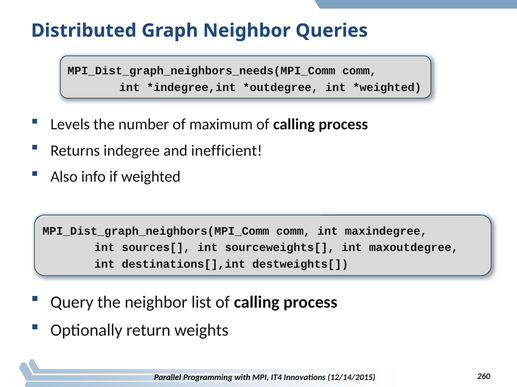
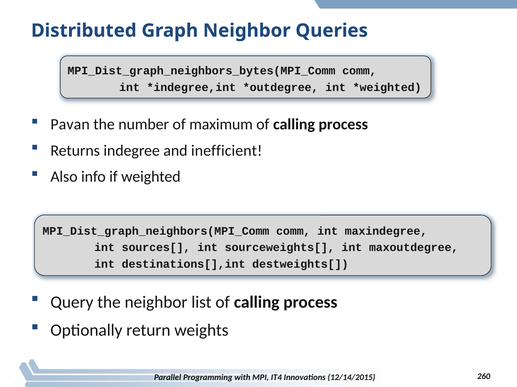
MPI_Dist_graph_neighbors_needs(MPI_Comm: MPI_Dist_graph_neighbors_needs(MPI_Comm -> MPI_Dist_graph_neighbors_bytes(MPI_Comm
Levels: Levels -> Pavan
